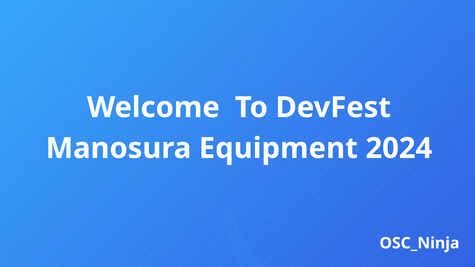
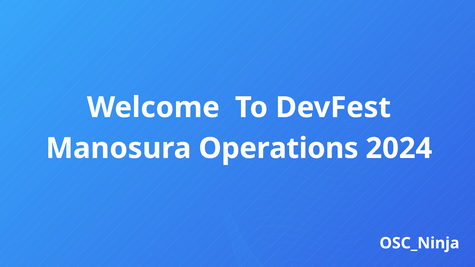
Equipment: Equipment -> Operations
